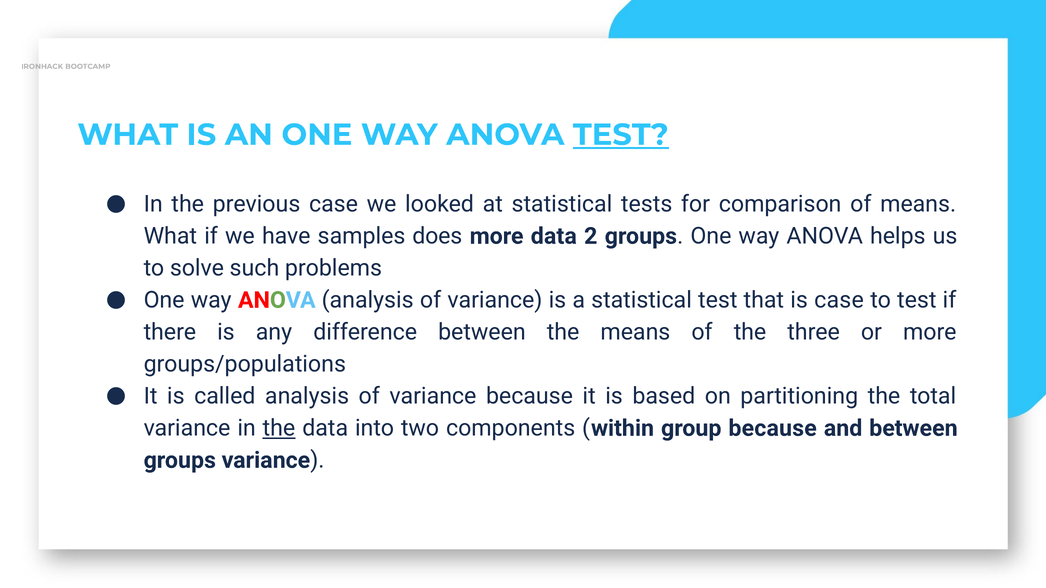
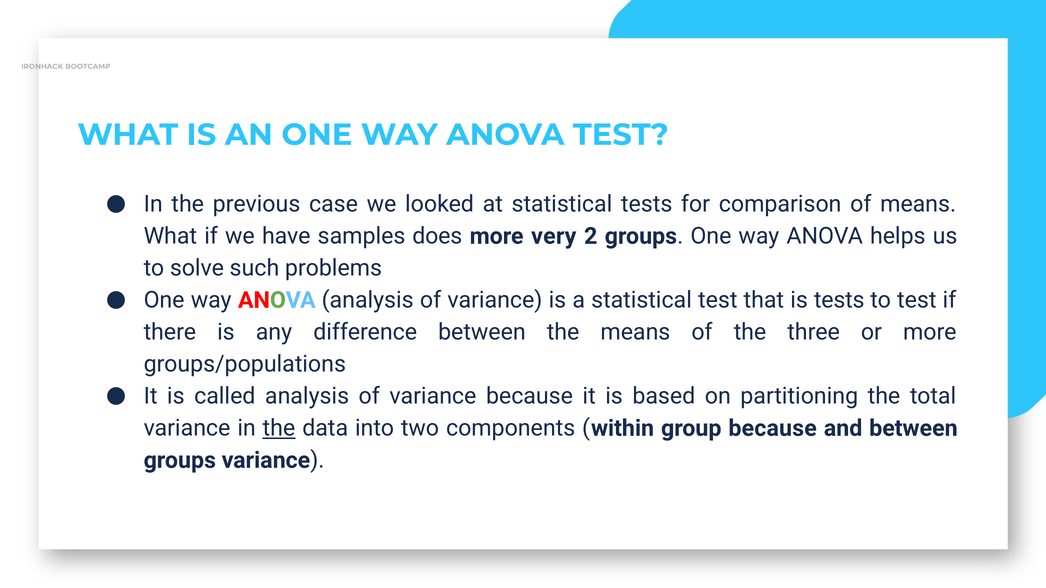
TEST at (621, 135) underline: present -> none
more data: data -> very
is case: case -> tests
